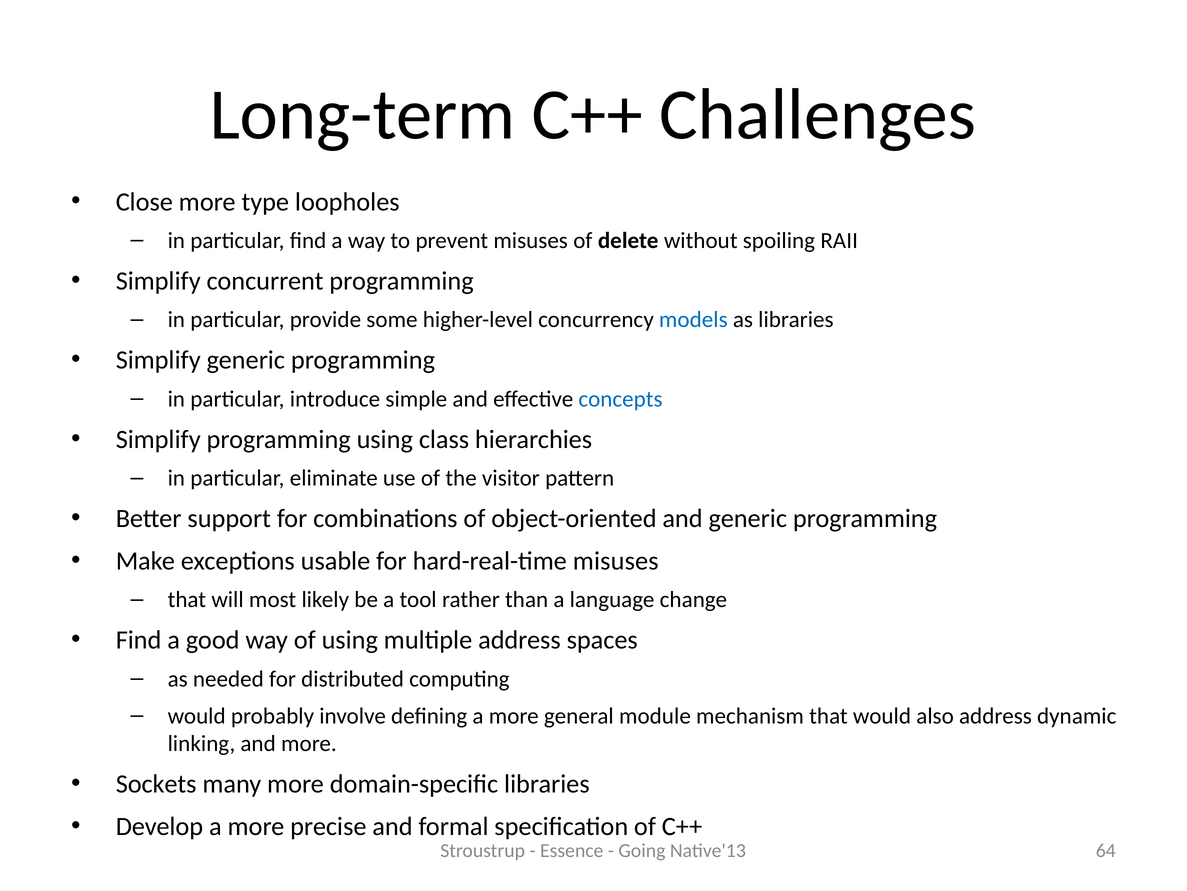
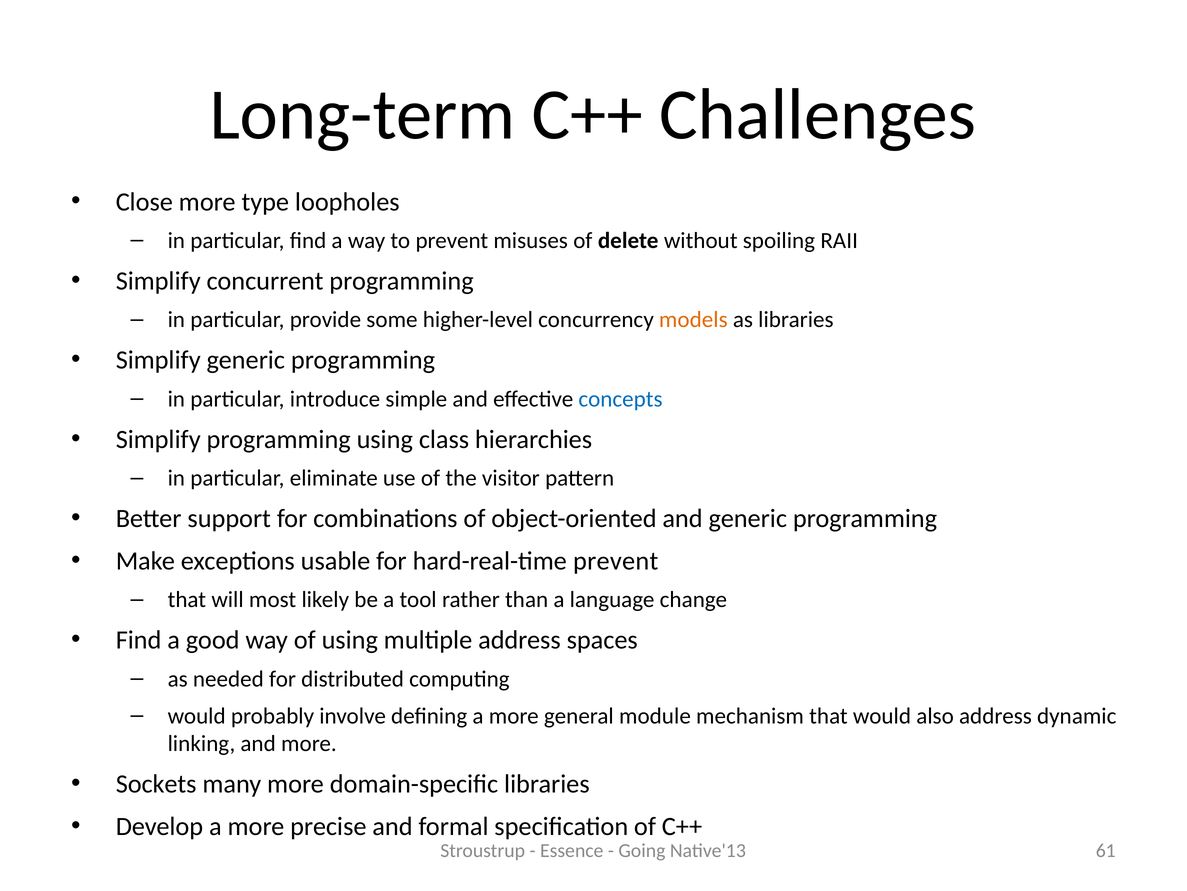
models colour: blue -> orange
hard-real-time misuses: misuses -> prevent
64: 64 -> 61
